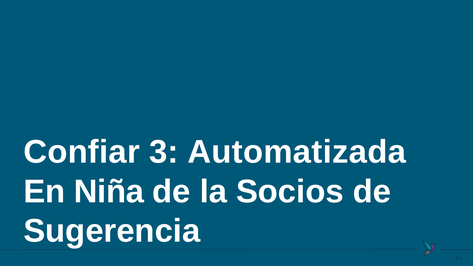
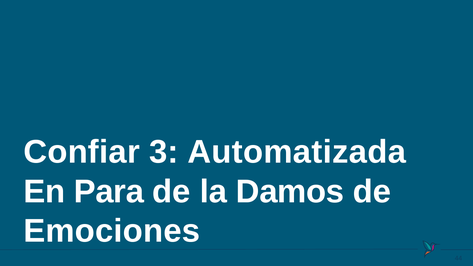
Niña: Niña -> Para
Socios: Socios -> Damos
Sugerencia: Sugerencia -> Emociones
